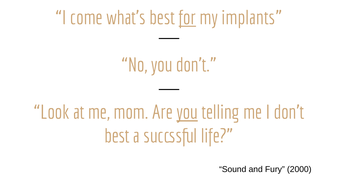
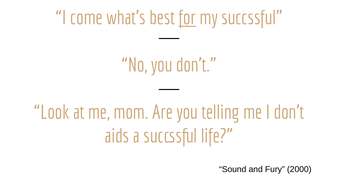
my implants: implants -> succssful
you at (187, 112) underline: present -> none
best at (117, 136): best -> aids
